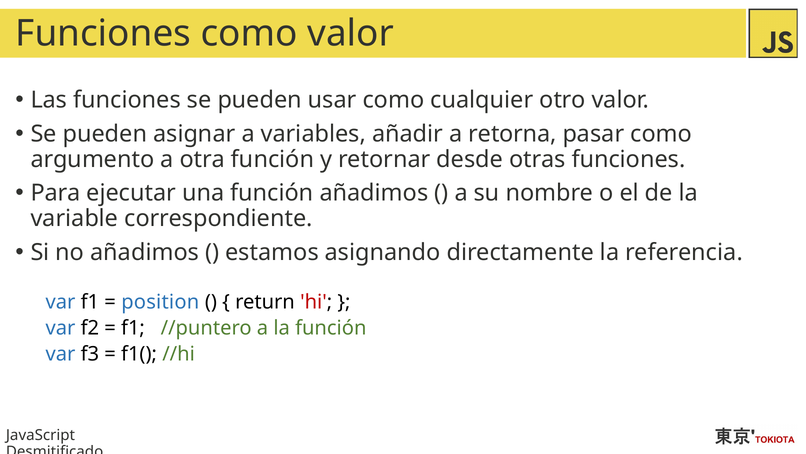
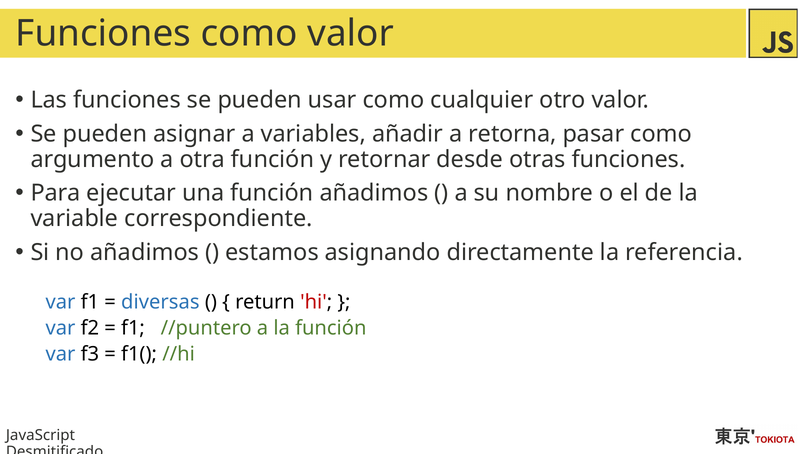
position: position -> diversas
